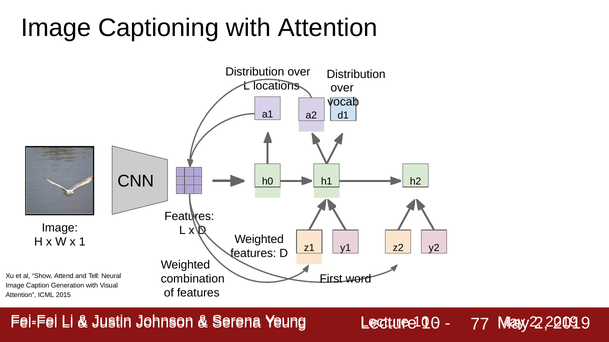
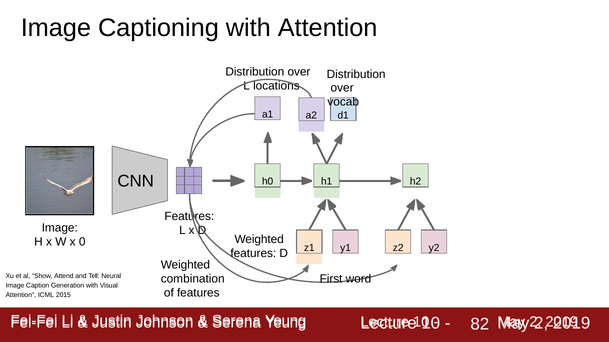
1: 1 -> 0
77: 77 -> 82
